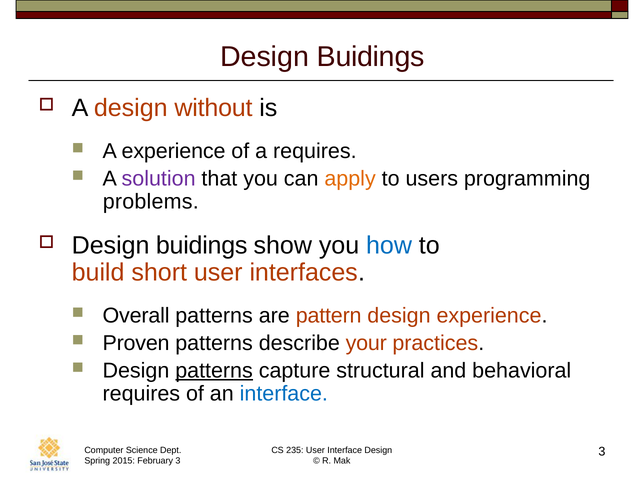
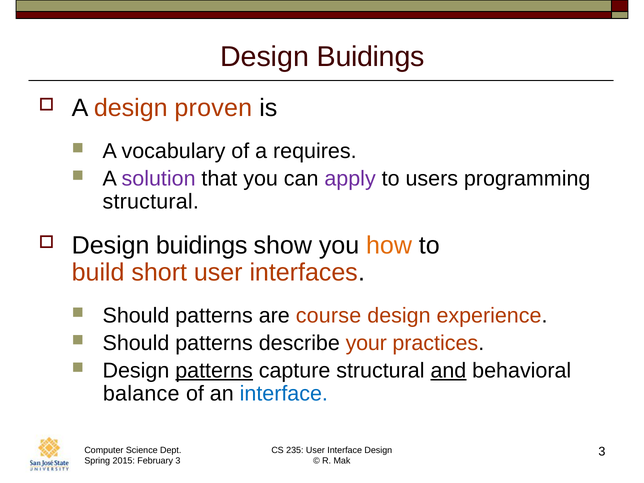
without: without -> proven
A experience: experience -> vocabulary
apply colour: orange -> purple
problems at (151, 202): problems -> structural
how colour: blue -> orange
Overall at (136, 316): Overall -> Should
pattern: pattern -> course
Proven at (136, 343): Proven -> Should
and underline: none -> present
requires at (141, 394): requires -> balance
